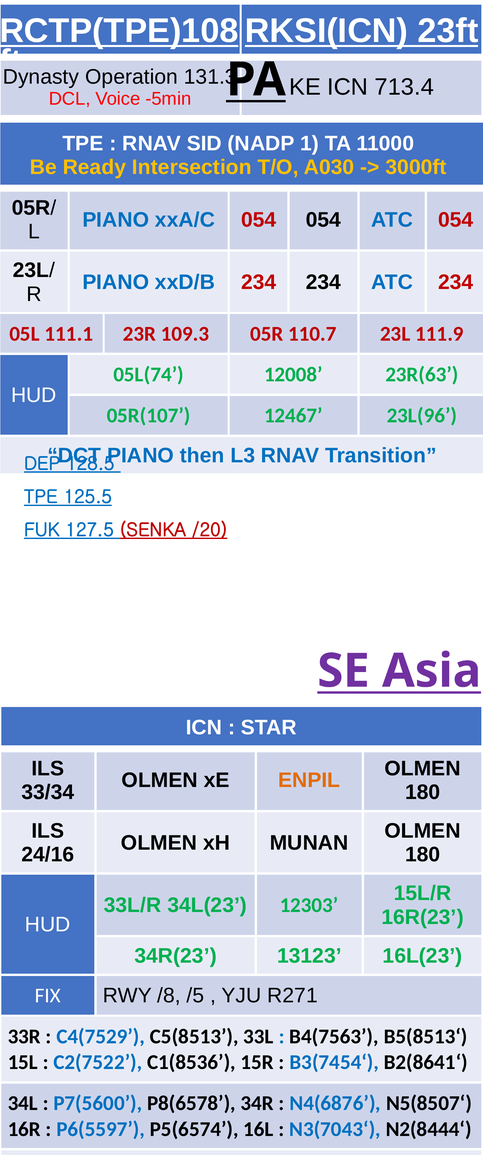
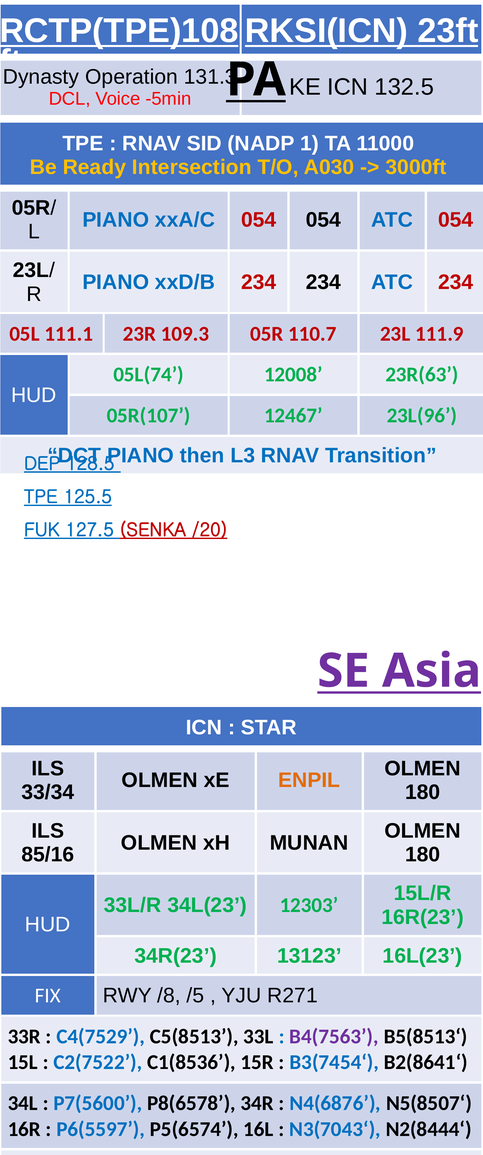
713.4: 713.4 -> 132.5
24/16: 24/16 -> 85/16
B4(7563 colour: black -> purple
